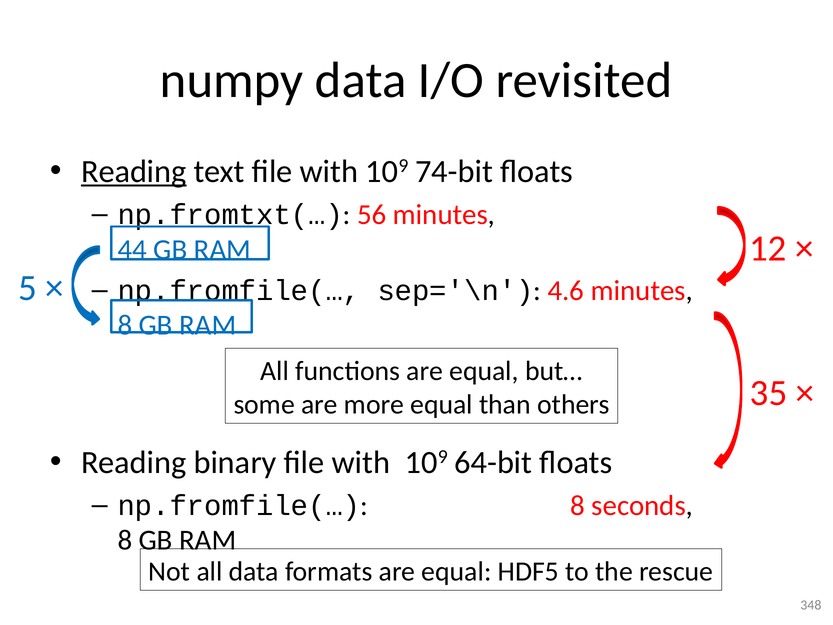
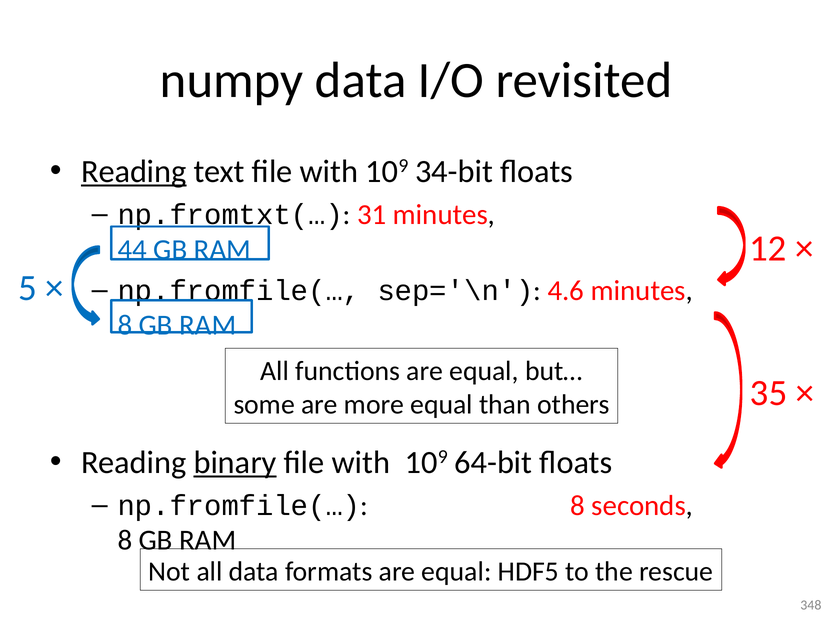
74-bit: 74-bit -> 34-bit
56: 56 -> 31
binary underline: none -> present
